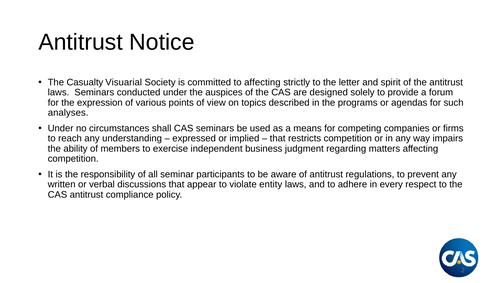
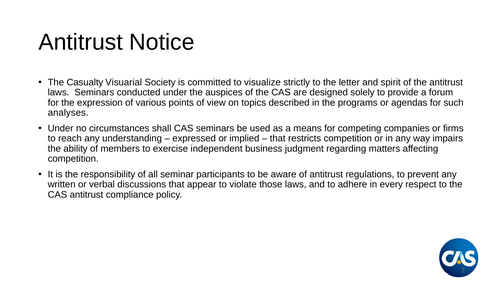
to affecting: affecting -> visualize
entity: entity -> those
